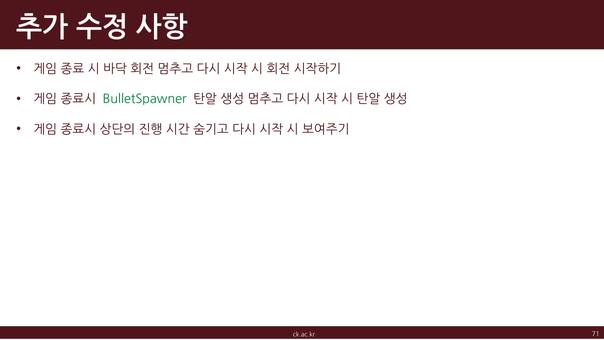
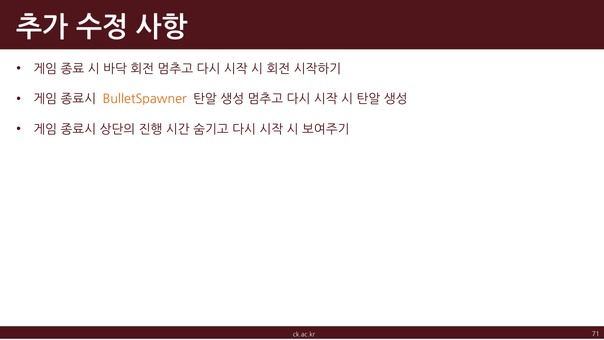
BulletSpawner colour: green -> orange
